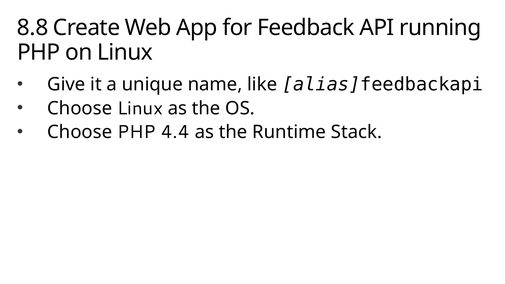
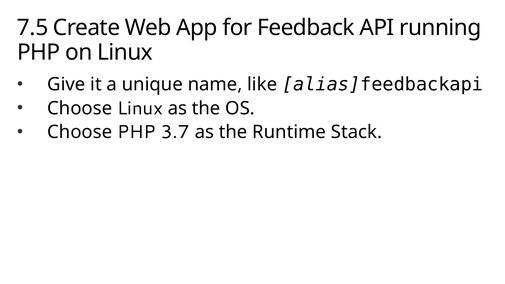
8.8: 8.8 -> 7.5
4.4: 4.4 -> 3.7
